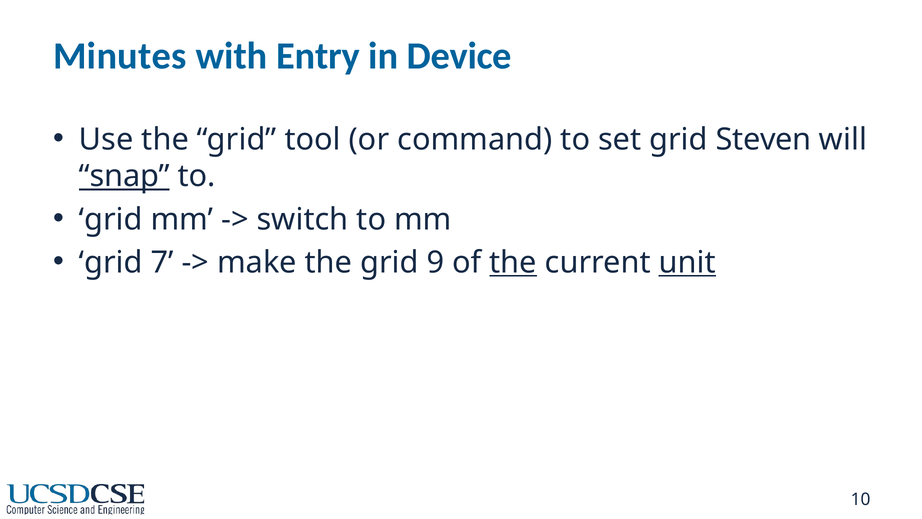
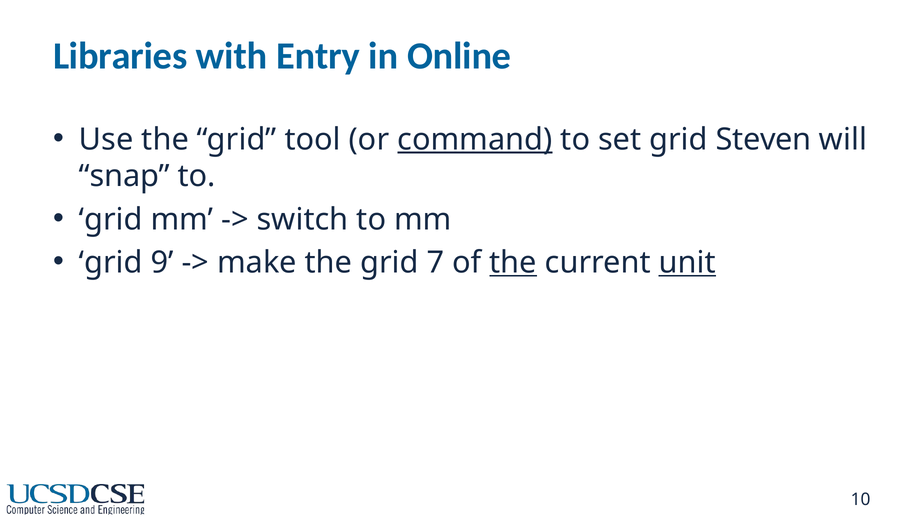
Minutes: Minutes -> Libraries
Device: Device -> Online
command underline: none -> present
snap underline: present -> none
7: 7 -> 9
9: 9 -> 7
